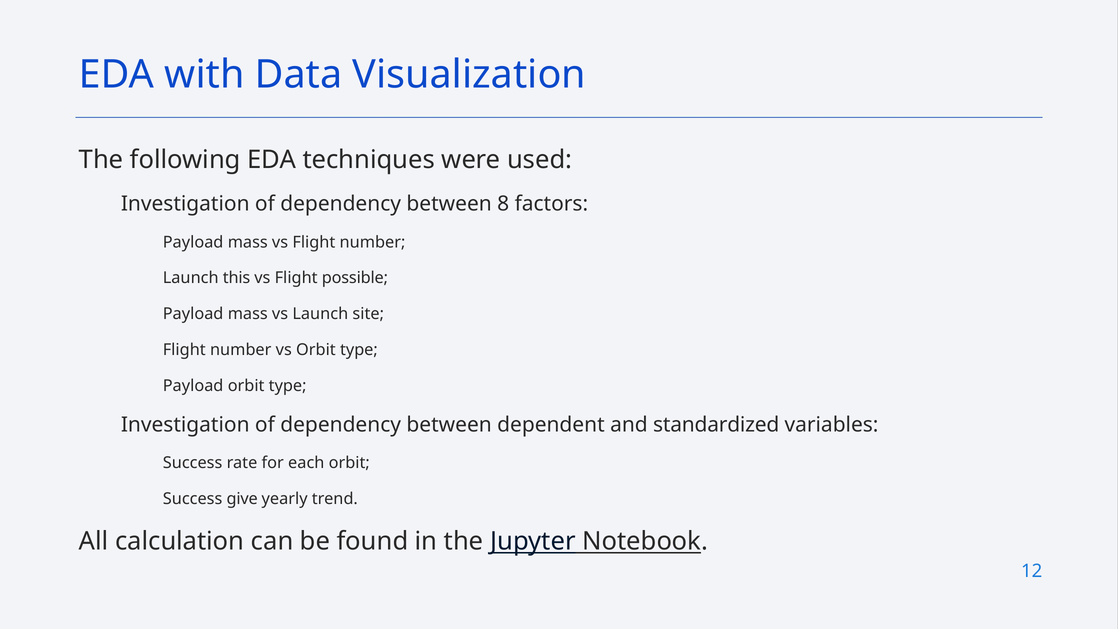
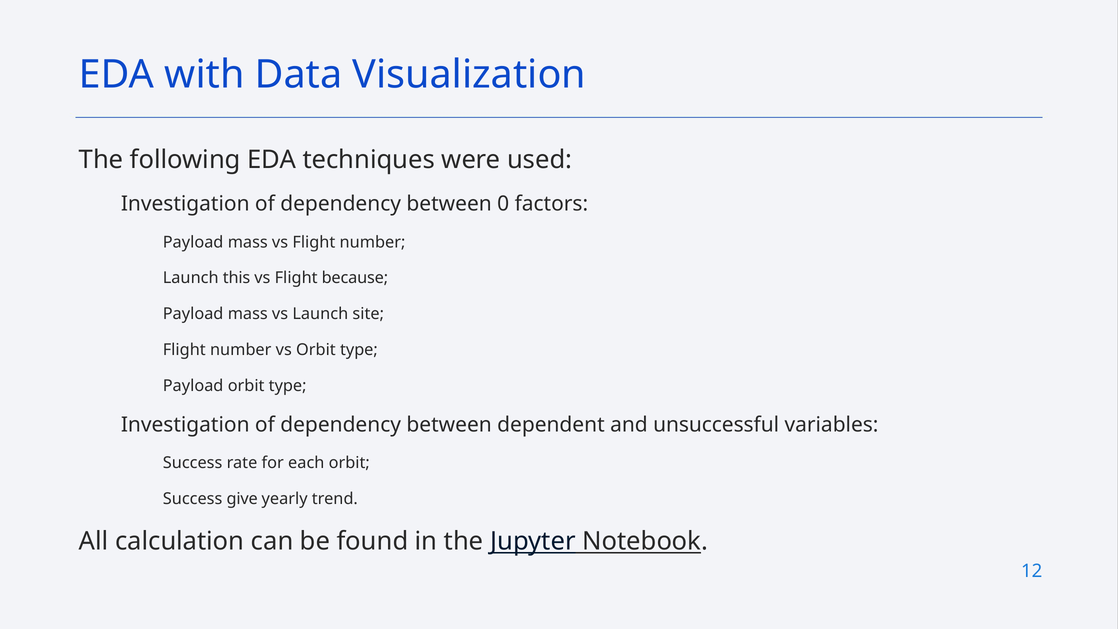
8: 8 -> 0
possible: possible -> because
standardized: standardized -> unsuccessful
